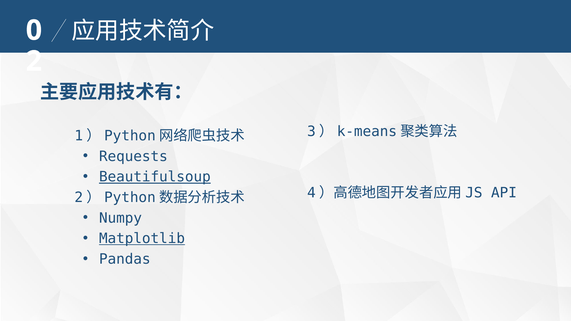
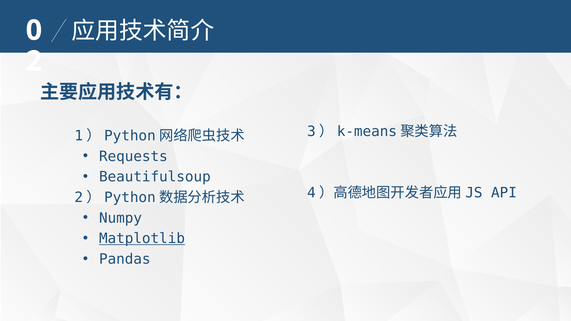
Beautifulsoup underline: present -> none
